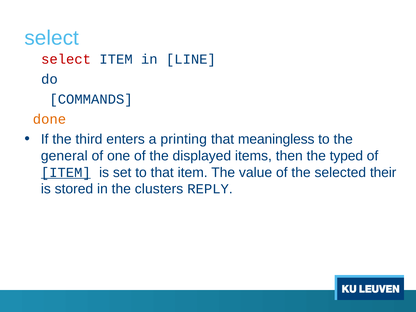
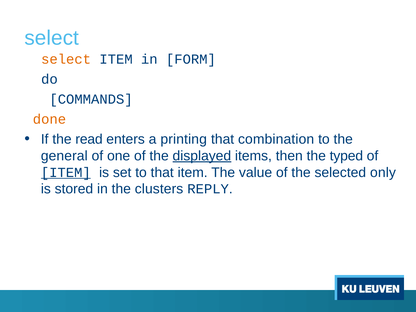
select at (66, 59) colour: red -> orange
LINE: LINE -> FORM
third: third -> read
meaningless: meaningless -> combination
displayed underline: none -> present
their: their -> only
